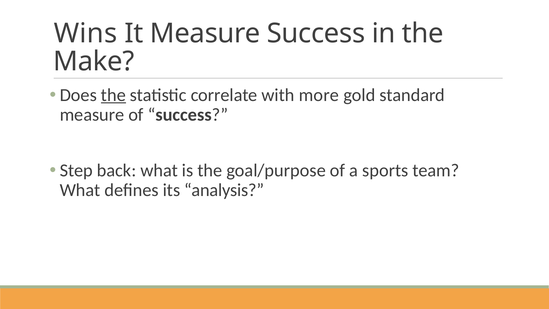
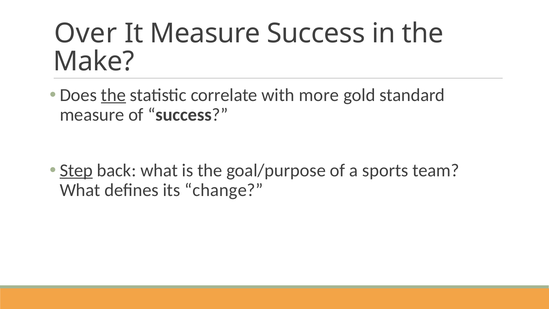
Wins: Wins -> Over
Step underline: none -> present
analysis: analysis -> change
